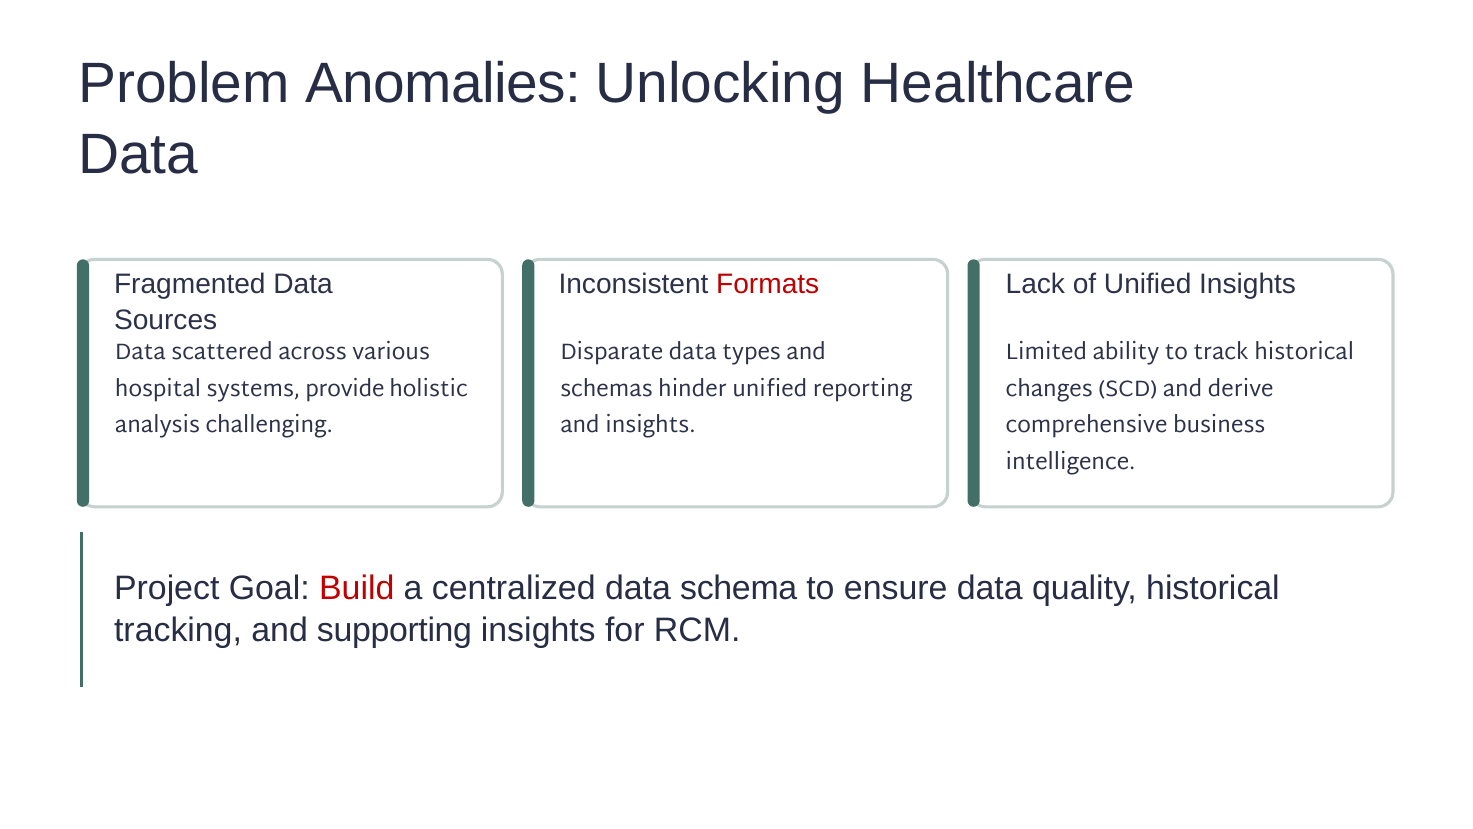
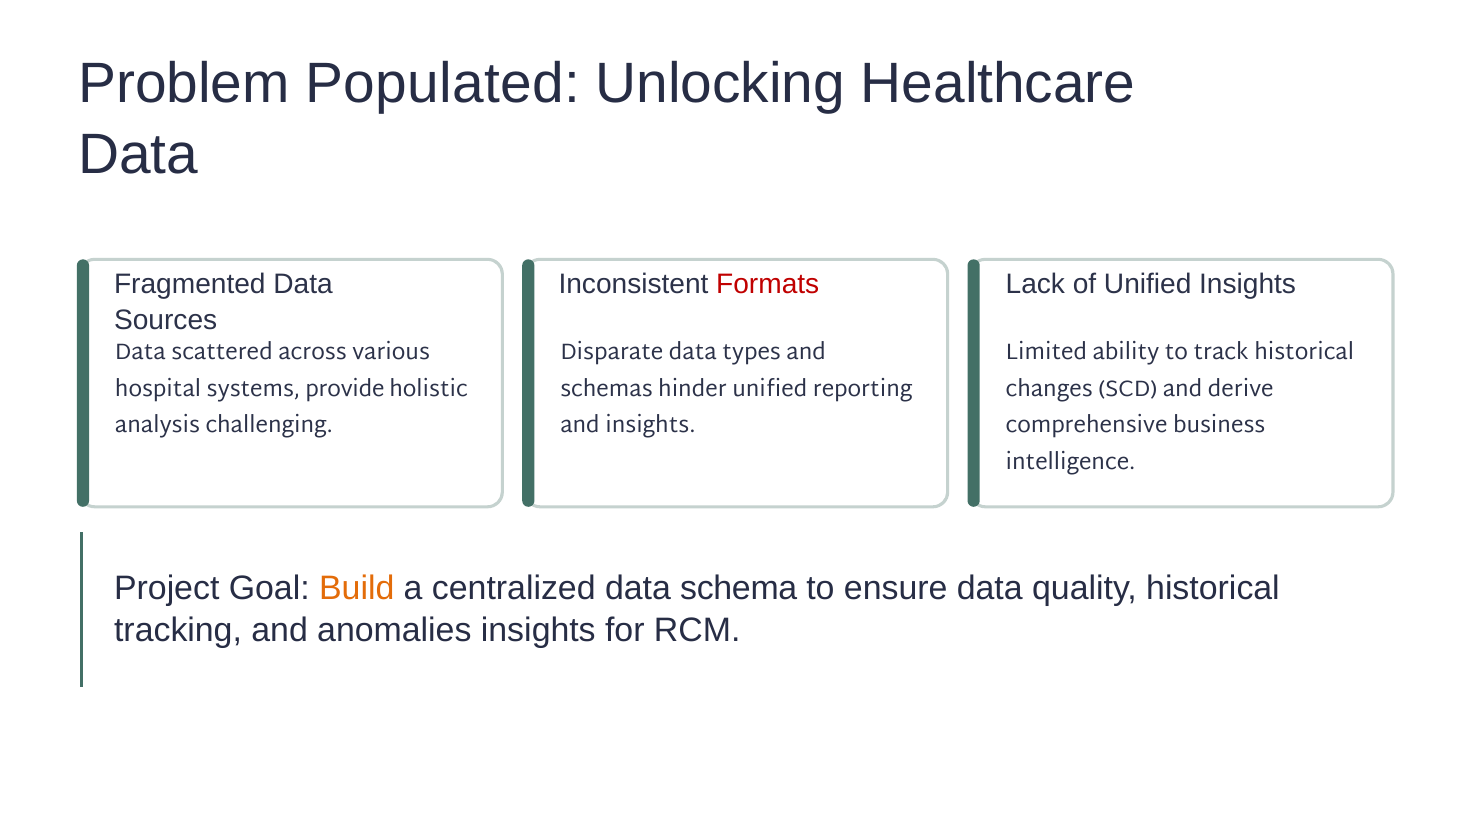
Anomalies: Anomalies -> Populated
Build colour: red -> orange
supporting: supporting -> anomalies
